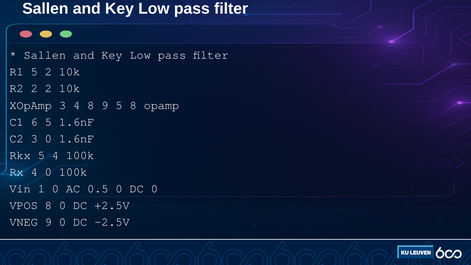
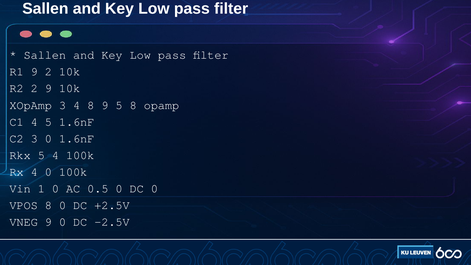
R1 5: 5 -> 9
2 2: 2 -> 9
C1 6: 6 -> 4
